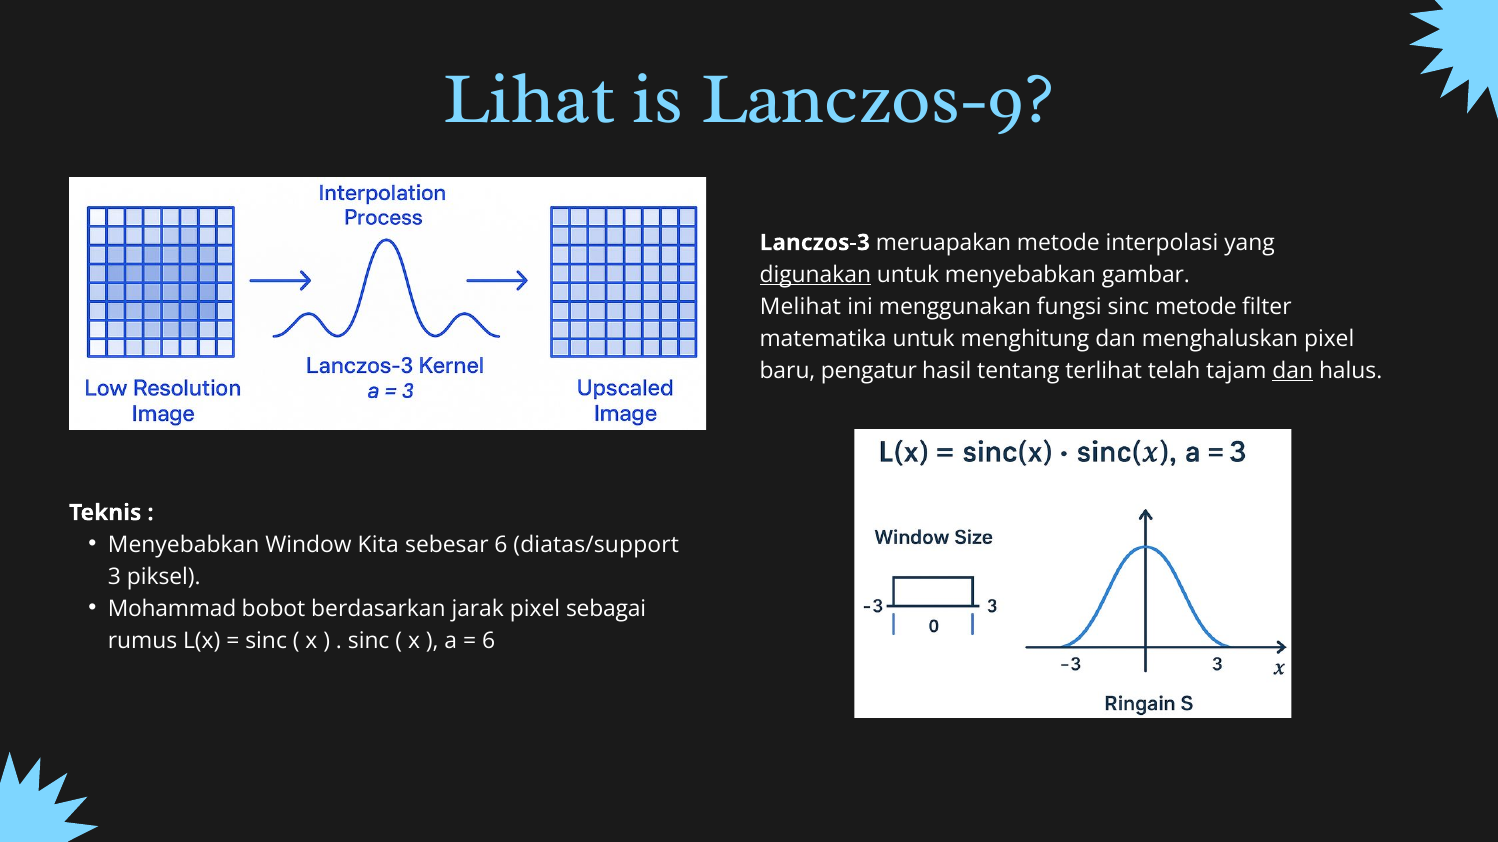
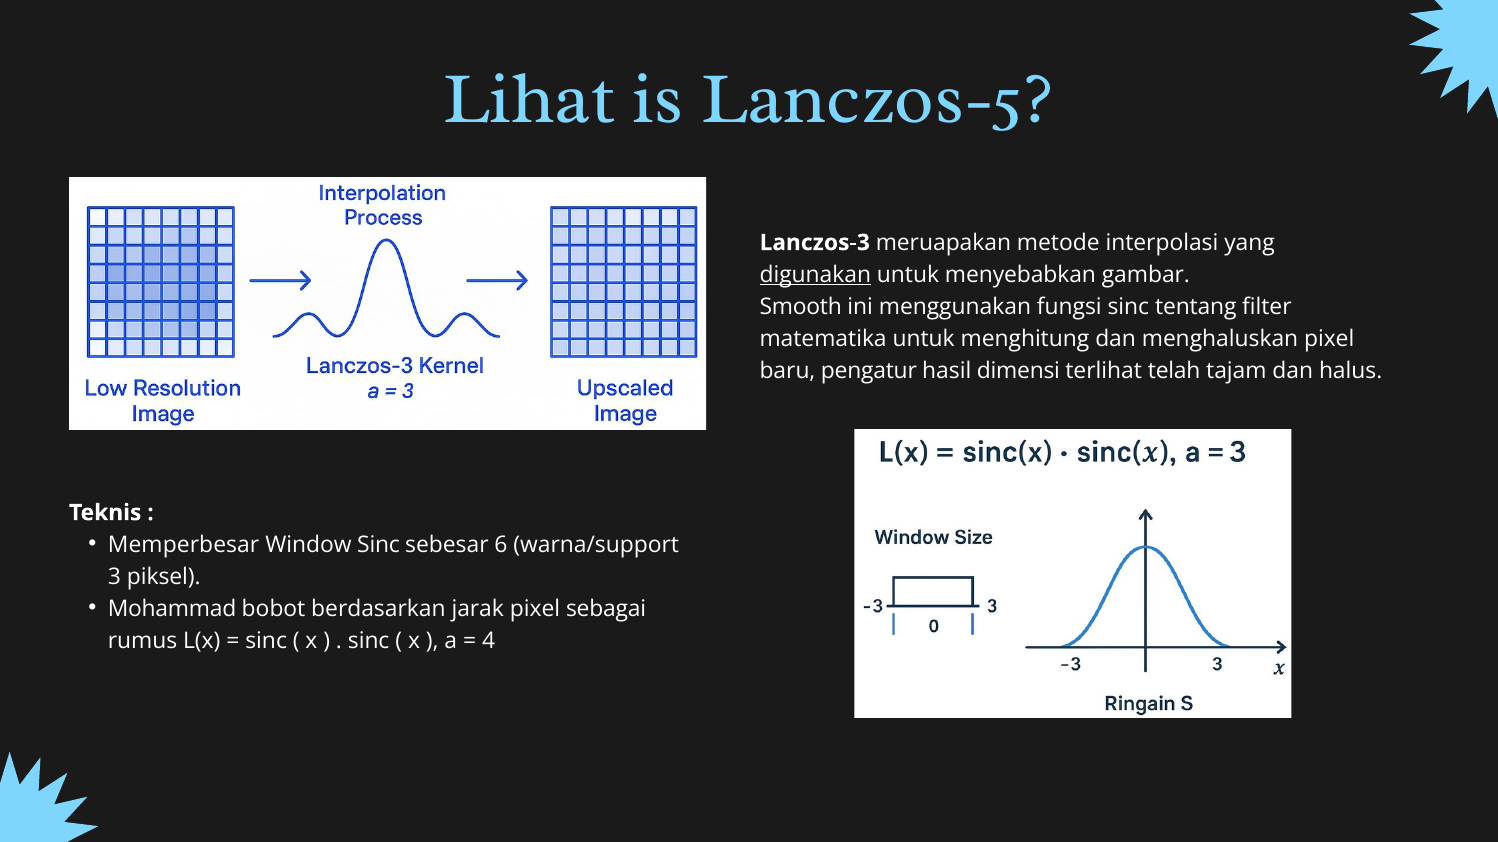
Lanczos-9: Lanczos-9 -> Lanczos-5
Melihat: Melihat -> Smooth
sinc metode: metode -> tentang
tentang: tentang -> dimensi
dan at (1293, 371) underline: present -> none
Menyebabkan at (184, 545): Menyebabkan -> Memperbesar
Window Kita: Kita -> Sinc
diatas/support: diatas/support -> warna/support
6 at (489, 641): 6 -> 4
